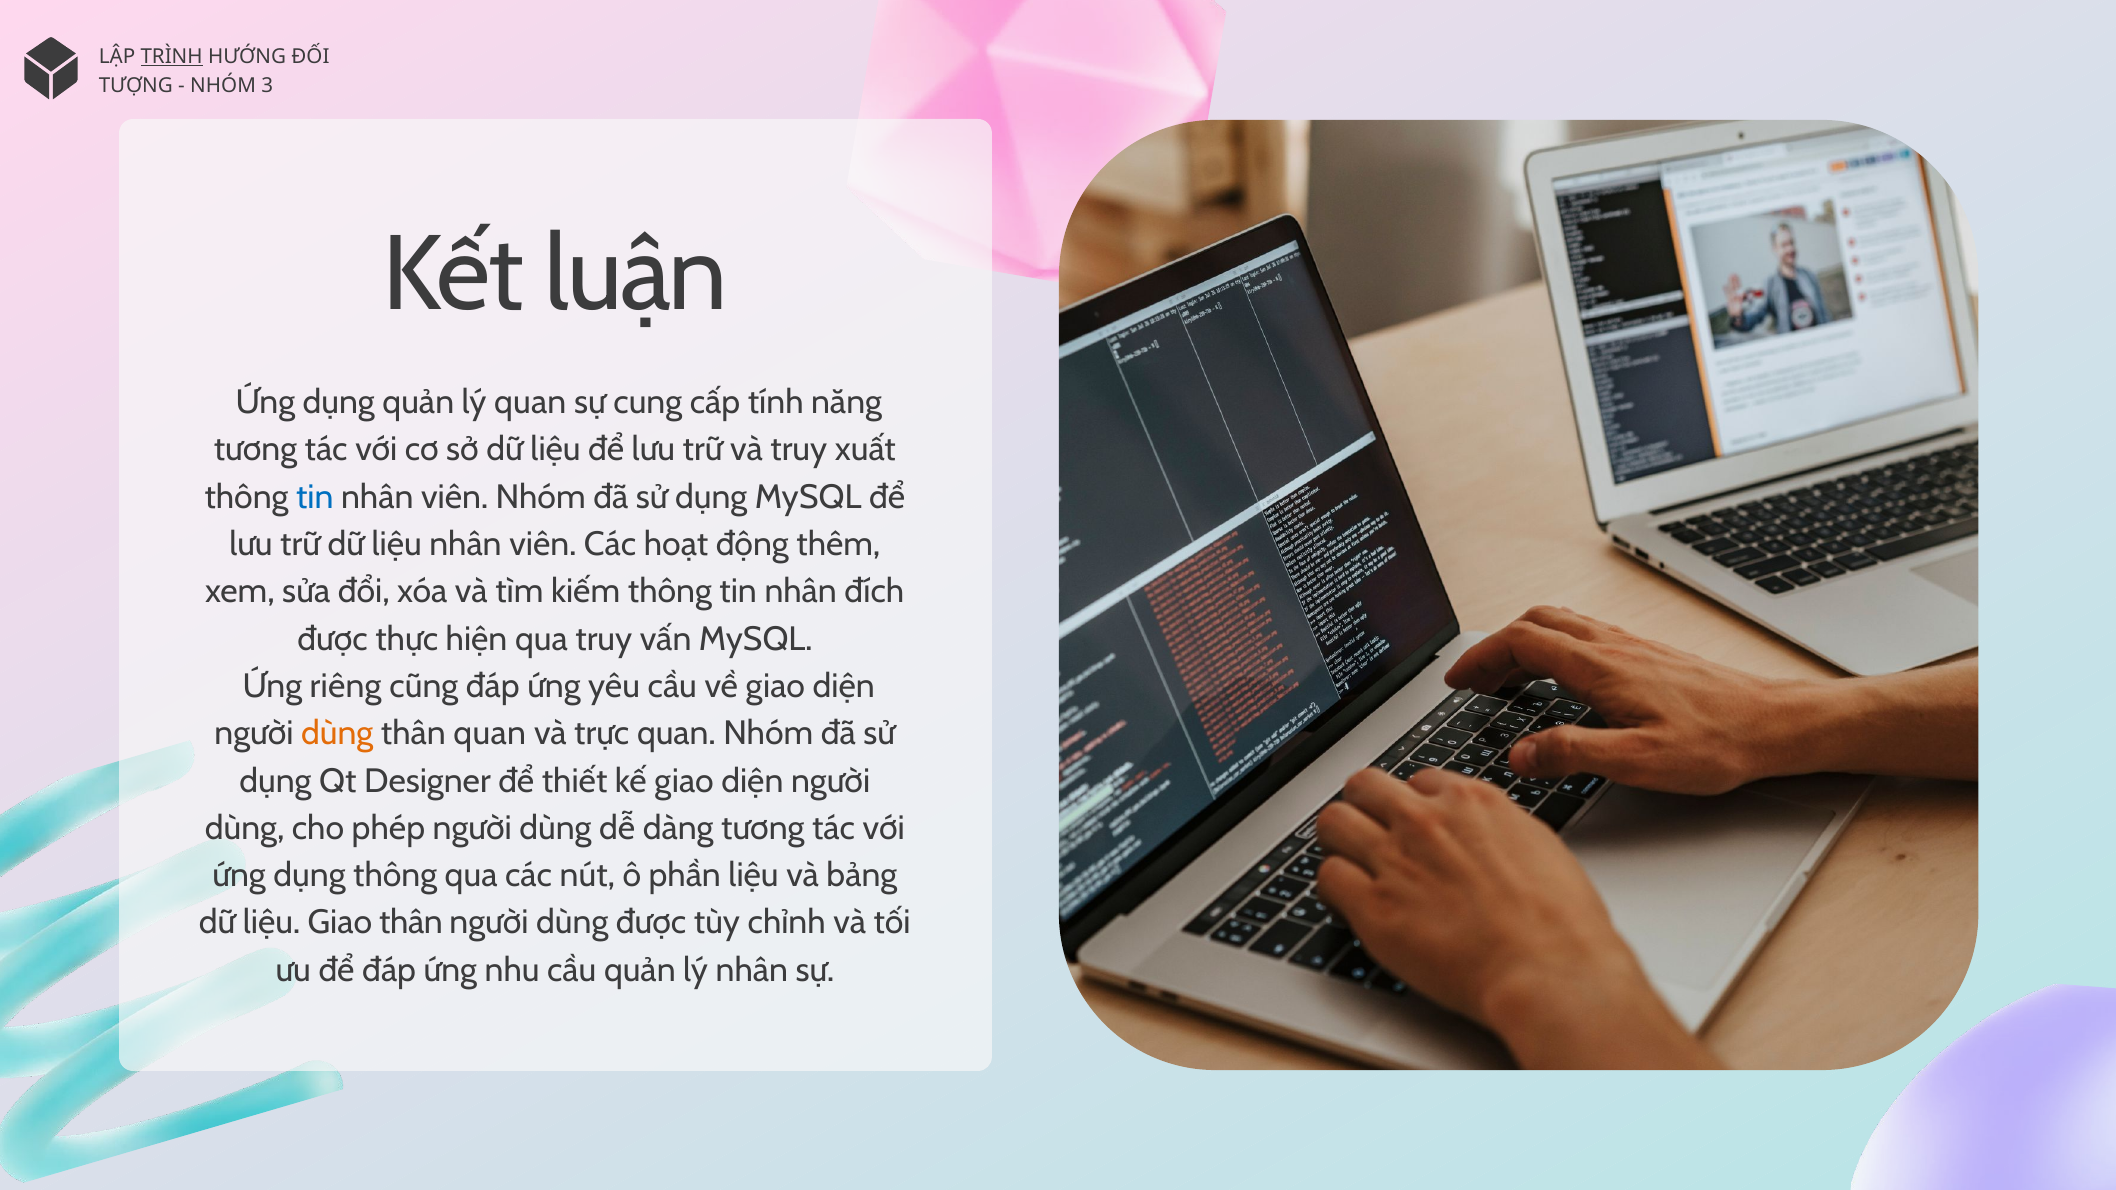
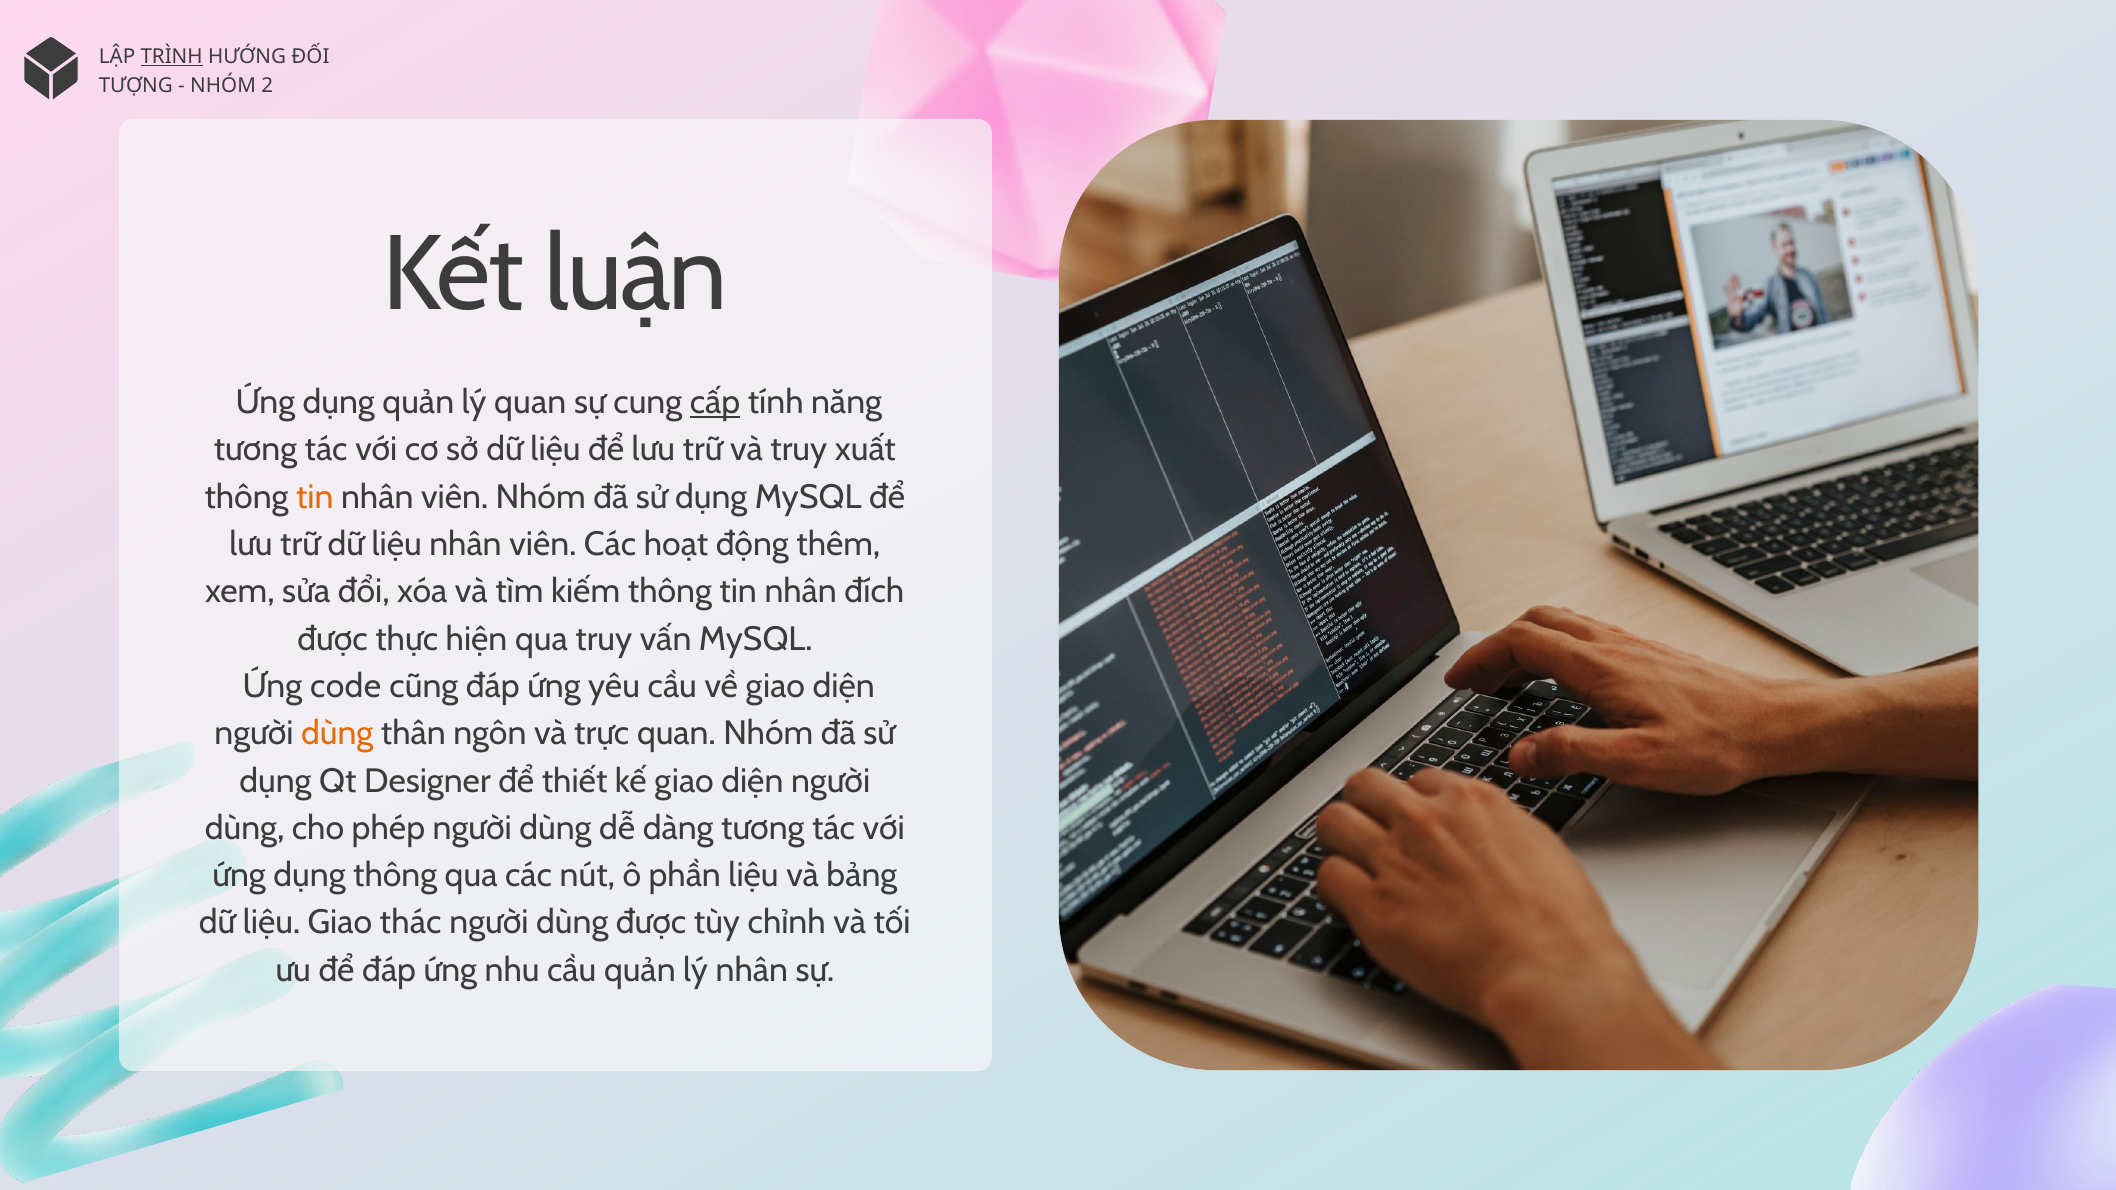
3: 3 -> 2
cấp underline: none -> present
tin at (315, 497) colour: blue -> orange
riêng: riêng -> code
thân quan: quan -> ngôn
Giao thân: thân -> thác
